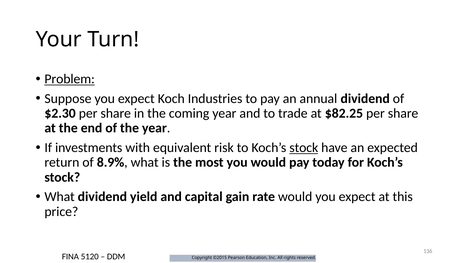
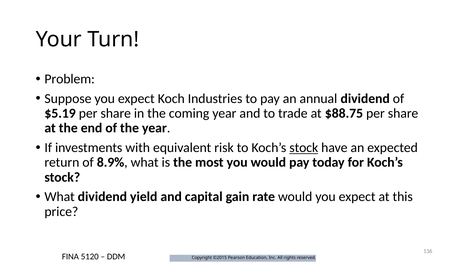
Problem underline: present -> none
$2.30: $2.30 -> $5.19
$82.25: $82.25 -> $88.75
